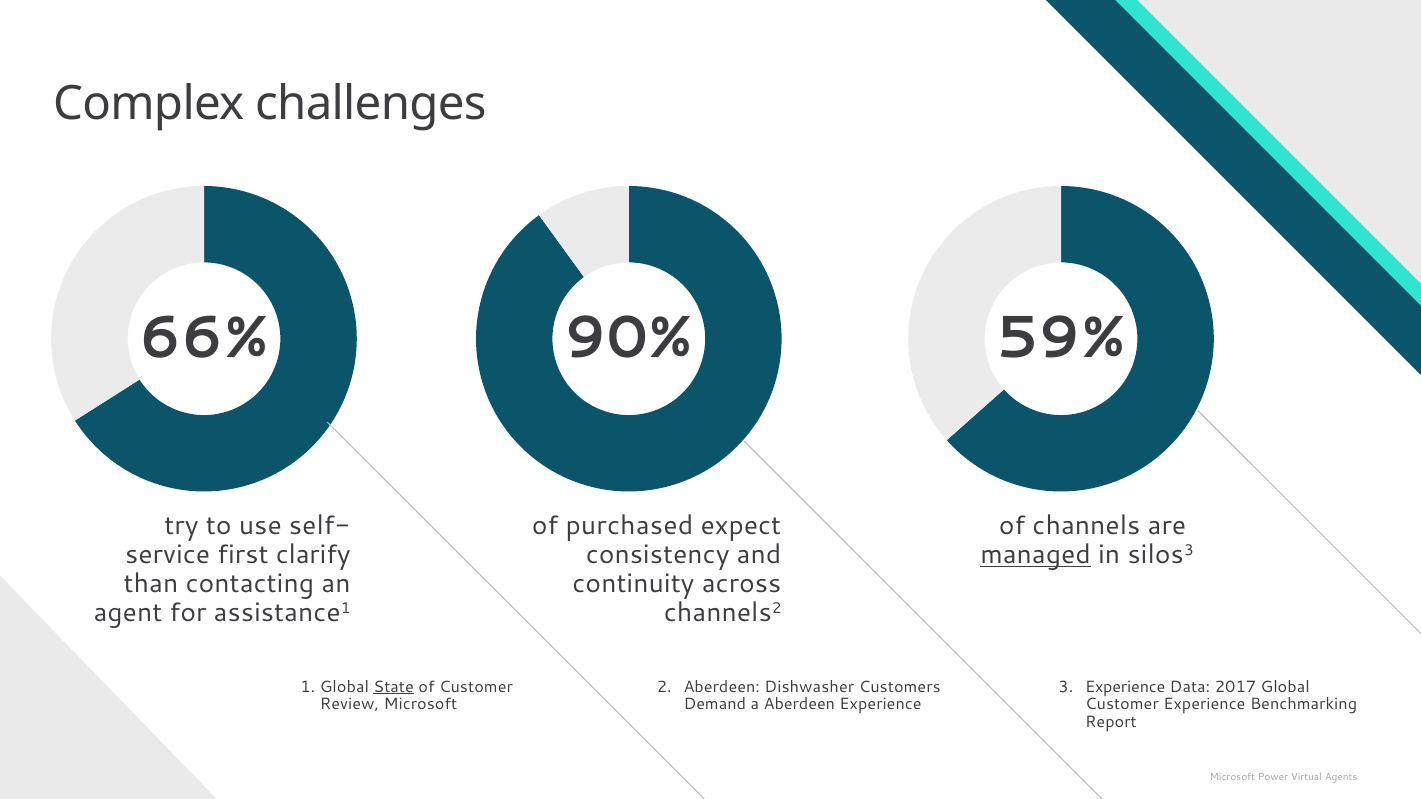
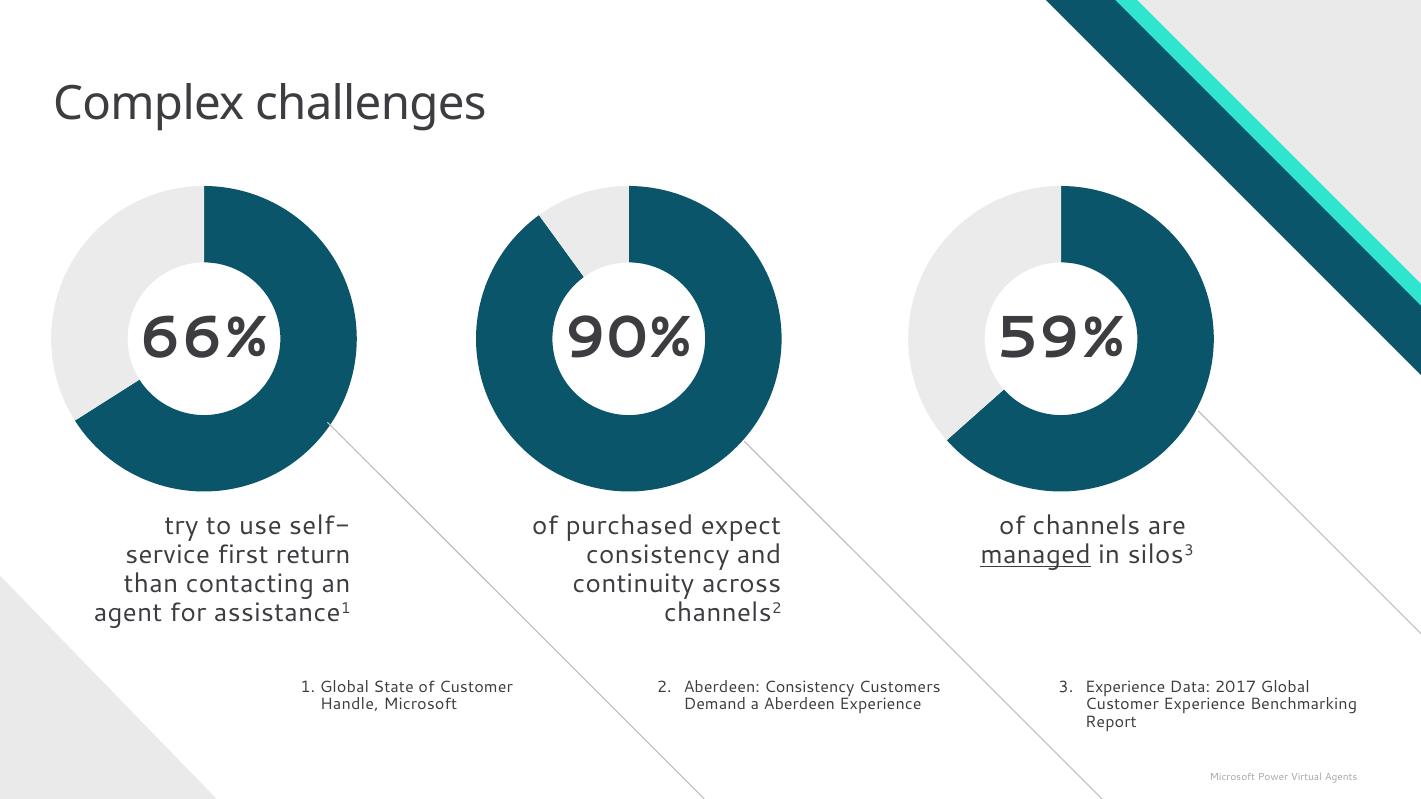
clarify: clarify -> return
State underline: present -> none
Aberdeen Dishwasher: Dishwasher -> Consistency
Review: Review -> Handle
